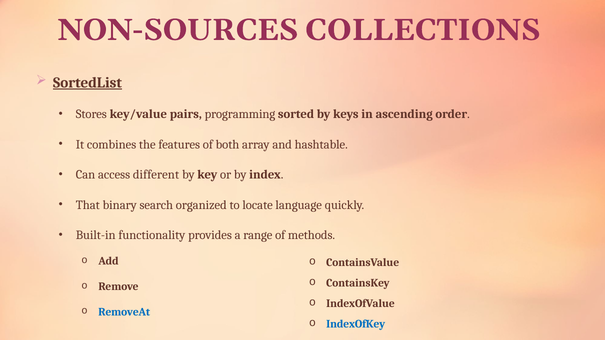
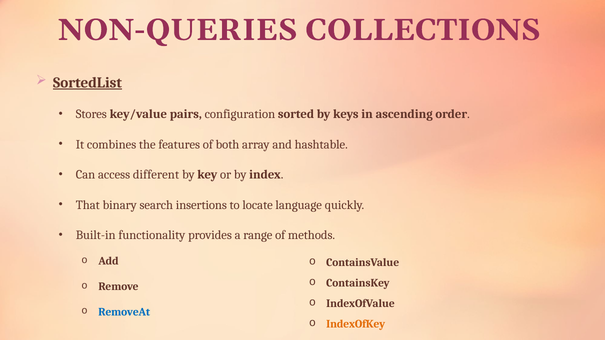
NON-SOURCES: NON-SOURCES -> NON-QUERIES
programming: programming -> configuration
organized: organized -> insertions
IndexOfKey colour: blue -> orange
